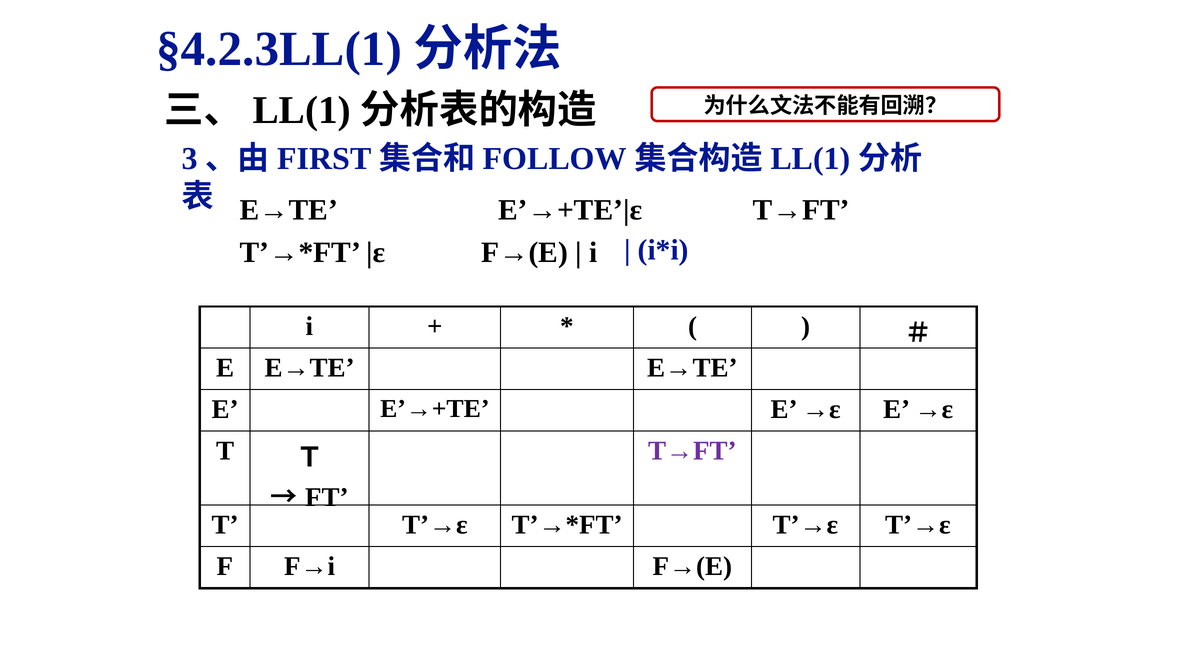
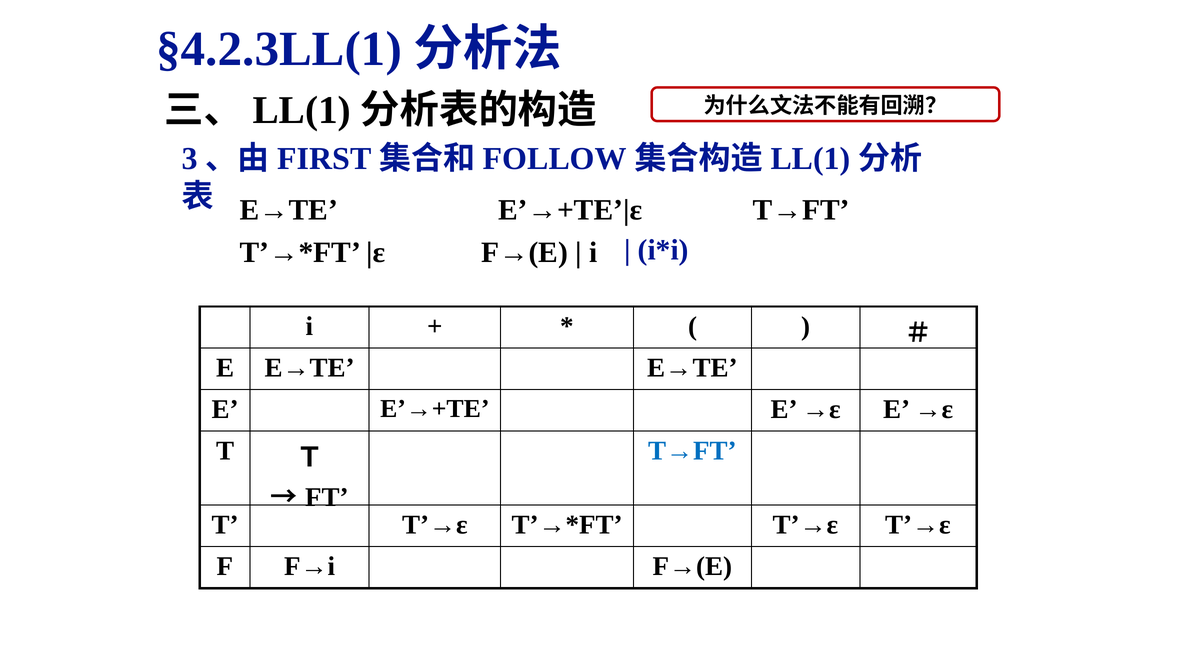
T→FT at (693, 451) colour: purple -> blue
